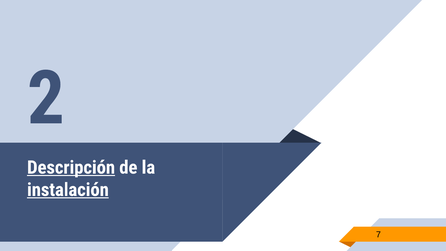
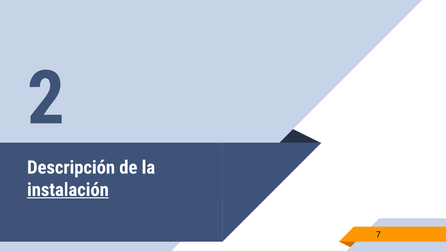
Descripción underline: present -> none
